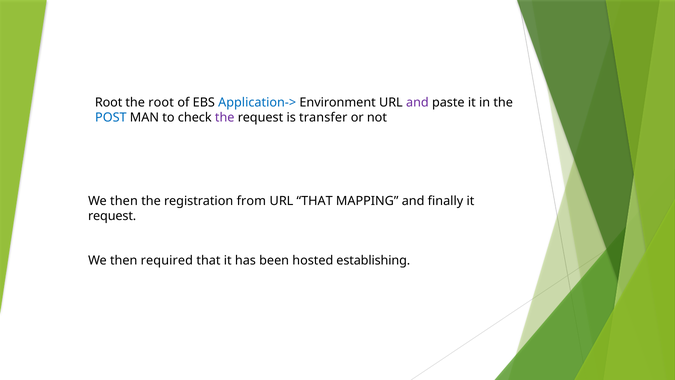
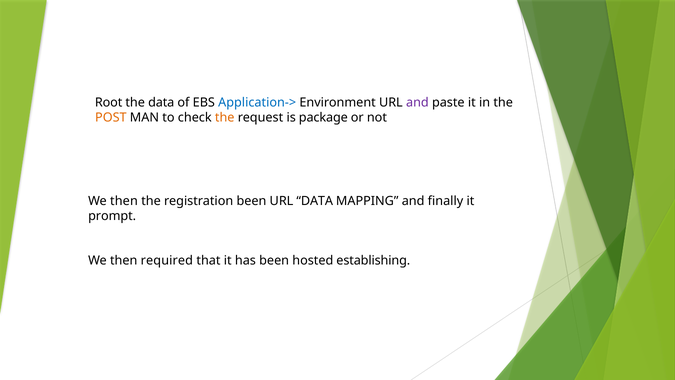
the root: root -> data
POST colour: blue -> orange
the at (225, 118) colour: purple -> orange
transfer: transfer -> package
registration from: from -> been
URL THAT: THAT -> DATA
request at (112, 216): request -> prompt
